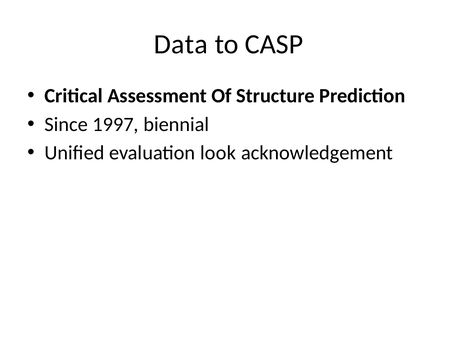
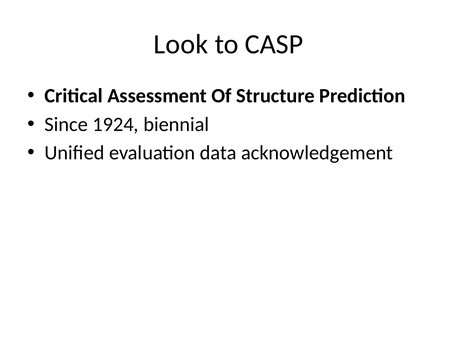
Data: Data -> Look
1997: 1997 -> 1924
look: look -> data
